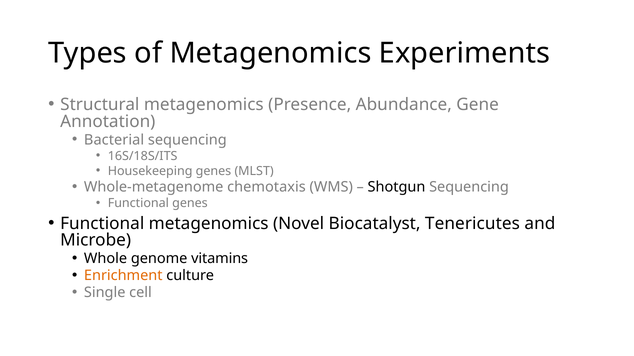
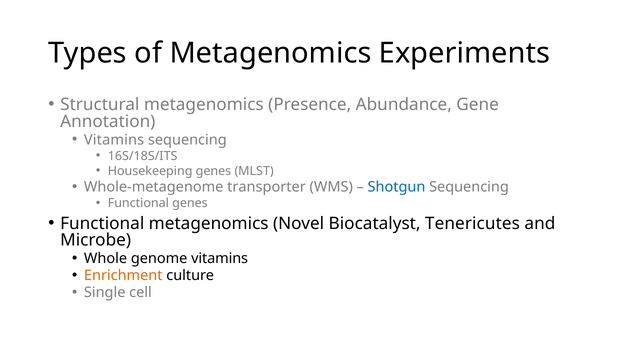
Bacterial at (114, 140): Bacterial -> Vitamins
chemotaxis: chemotaxis -> transporter
Shotgun colour: black -> blue
